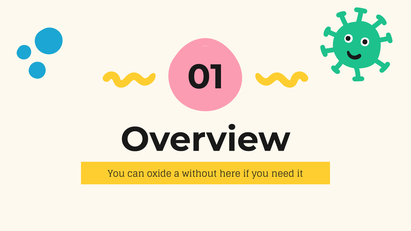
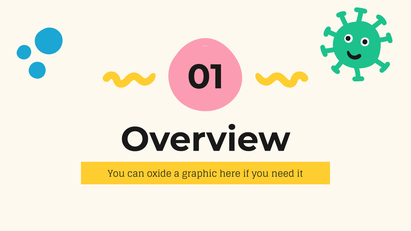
without: without -> graphic
